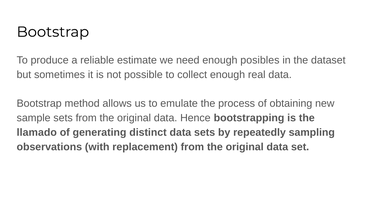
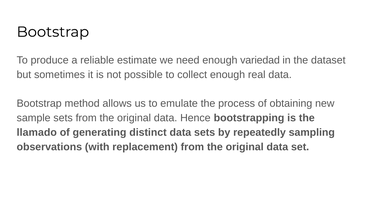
posibles: posibles -> variedad
